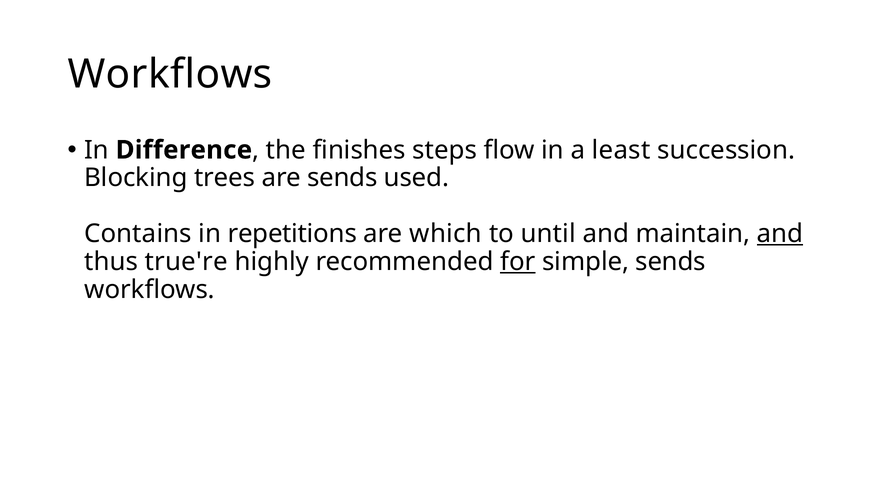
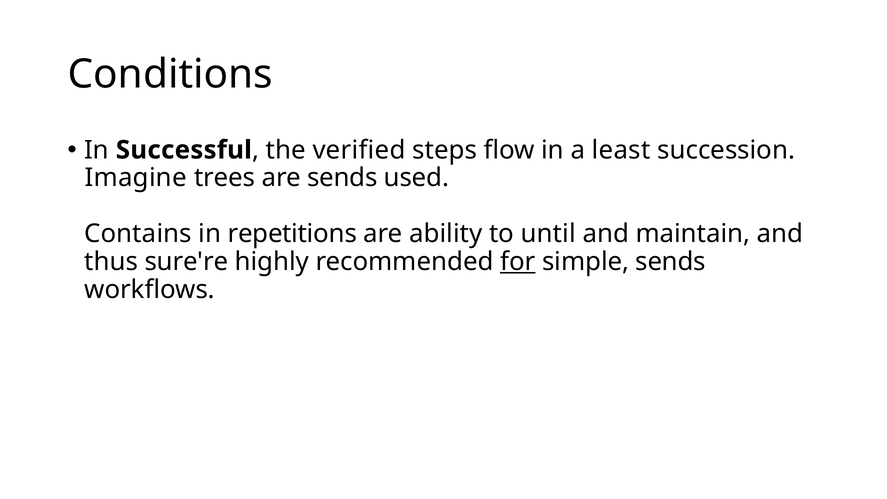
Workflows at (170, 75): Workflows -> Conditions
Difference: Difference -> Successful
finishes: finishes -> verified
Blocking: Blocking -> Imagine
which: which -> ability
and at (780, 234) underline: present -> none
true're: true're -> sure're
